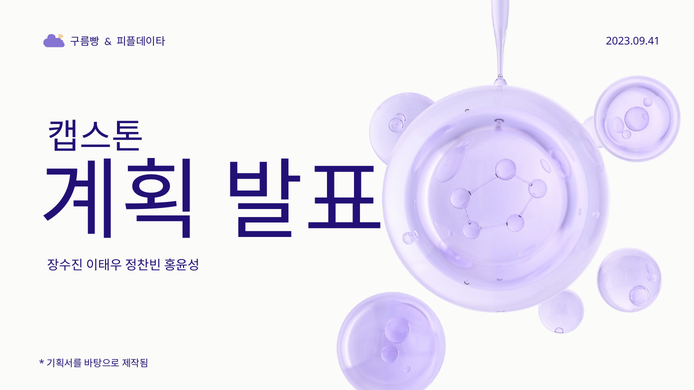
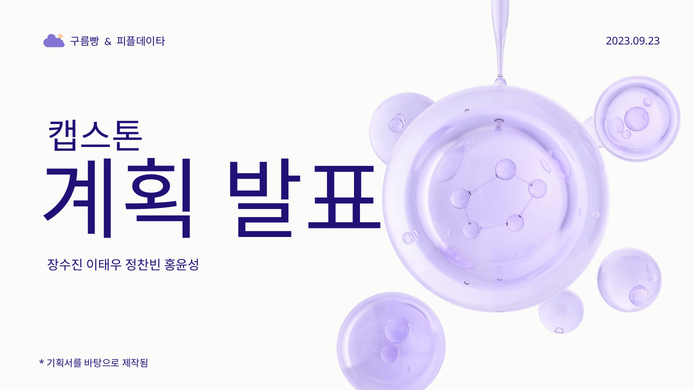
2023.09.41: 2023.09.41 -> 2023.09.23
